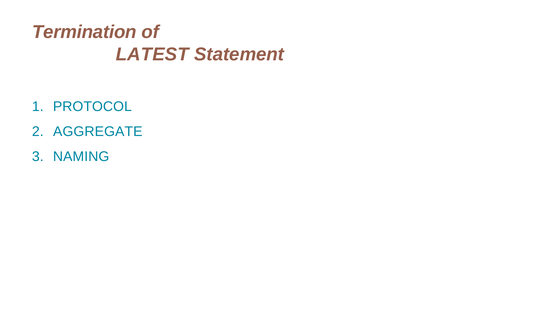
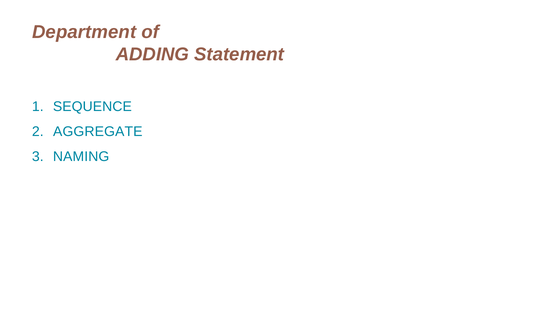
Termination: Termination -> Department
LATEST: LATEST -> ADDING
PROTOCOL: PROTOCOL -> SEQUENCE
